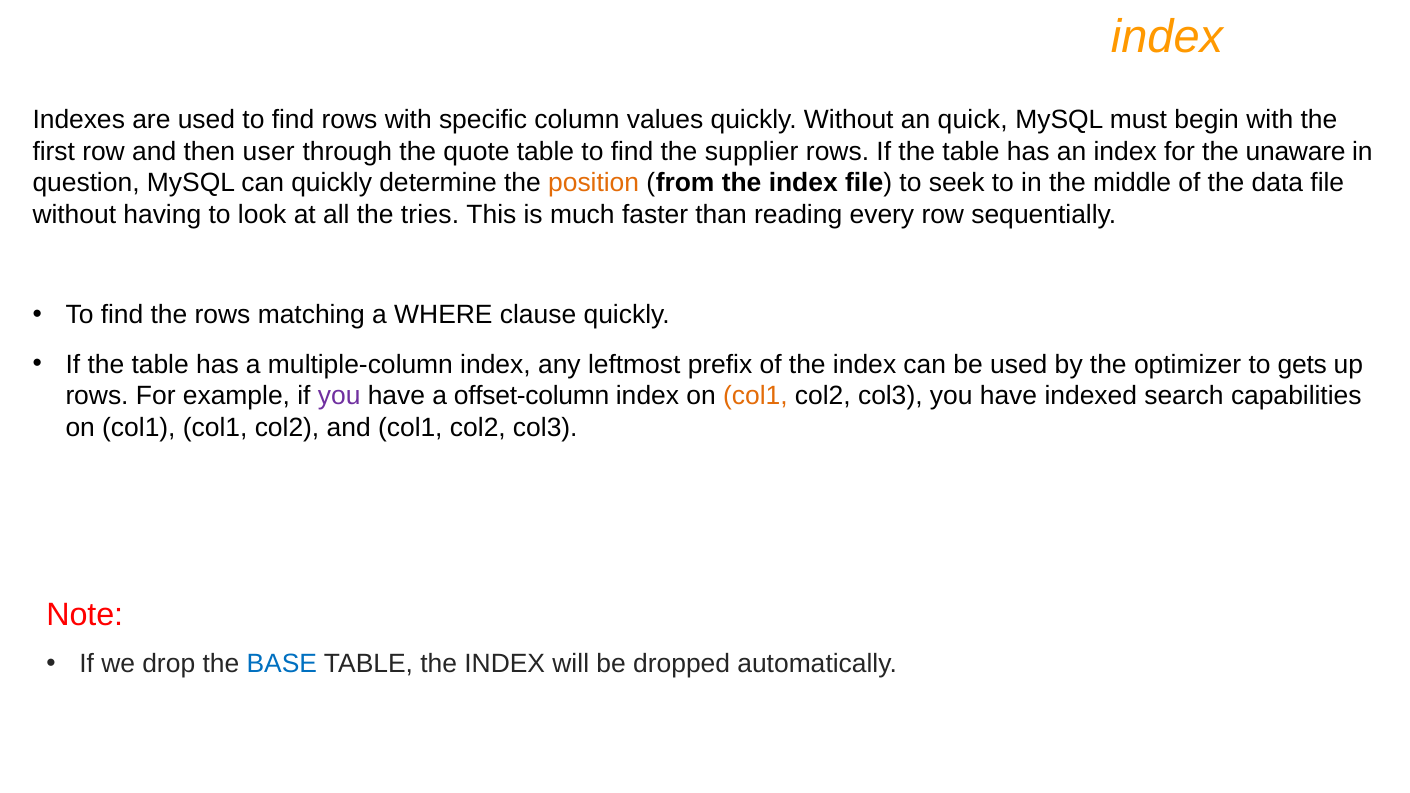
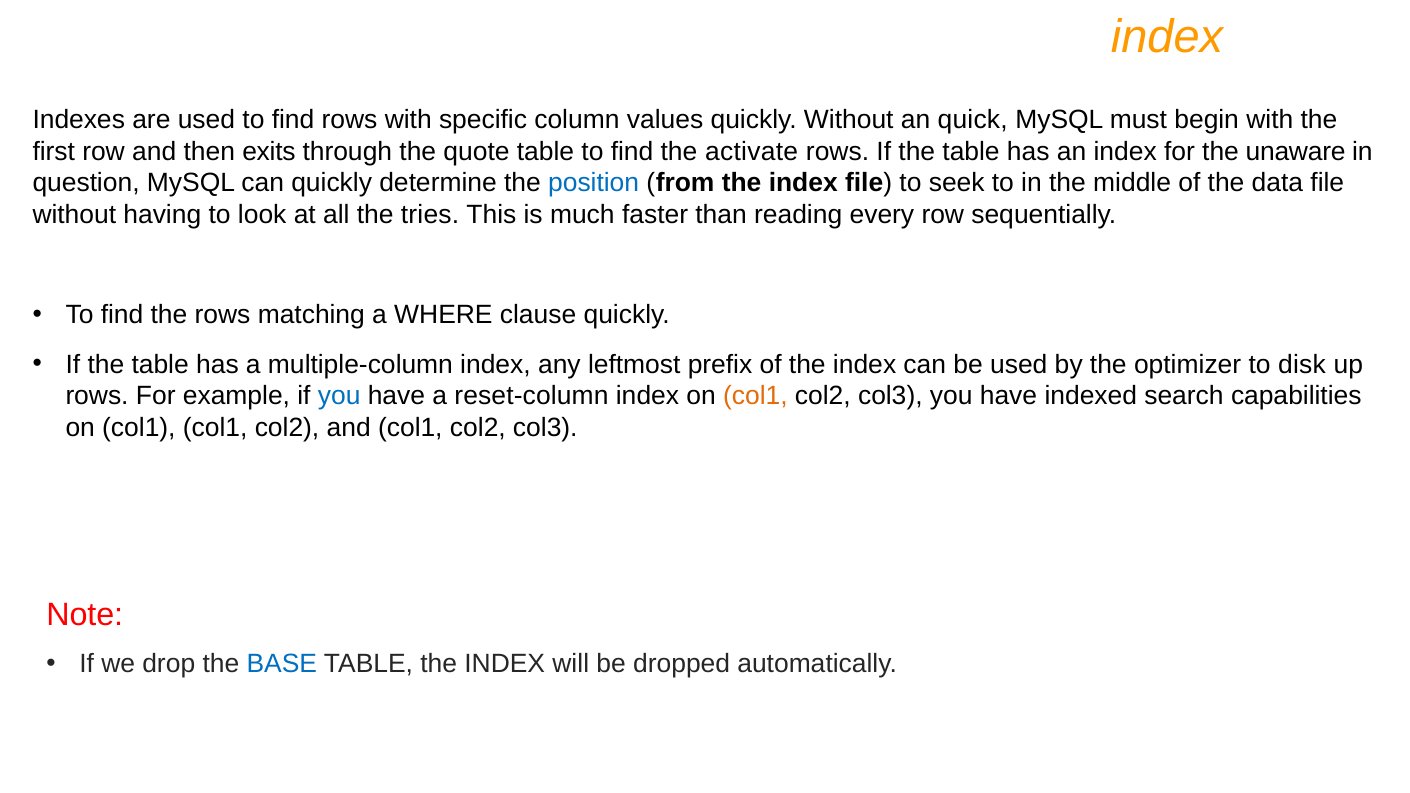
user: user -> exits
supplier: supplier -> activate
position colour: orange -> blue
gets: gets -> disk
you at (339, 396) colour: purple -> blue
offset-column: offset-column -> reset-column
